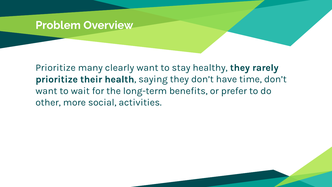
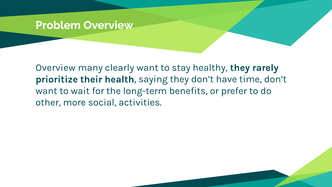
Prioritize at (56, 68): Prioritize -> Overview
